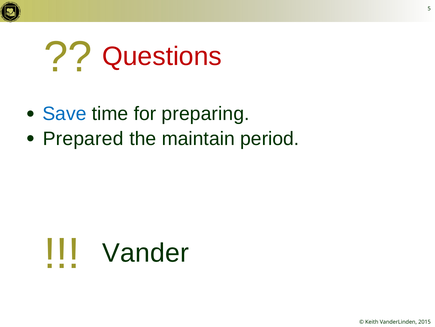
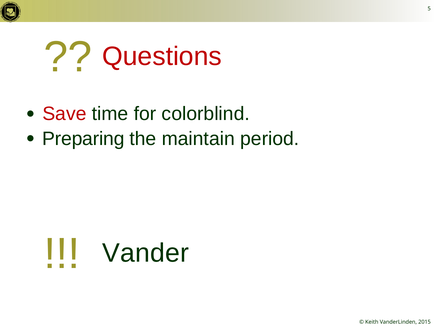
Save colour: blue -> red
preparing: preparing -> colorblind
Prepared: Prepared -> Preparing
